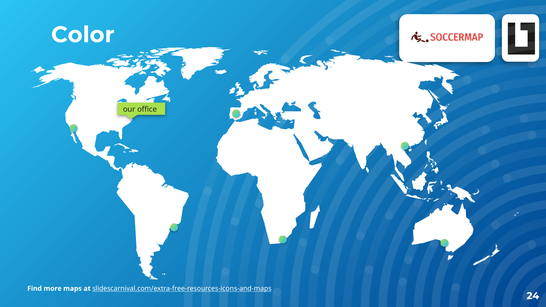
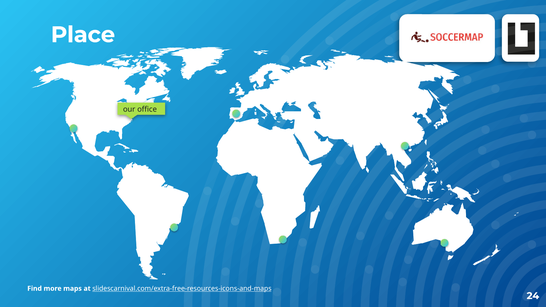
Color: Color -> Place
